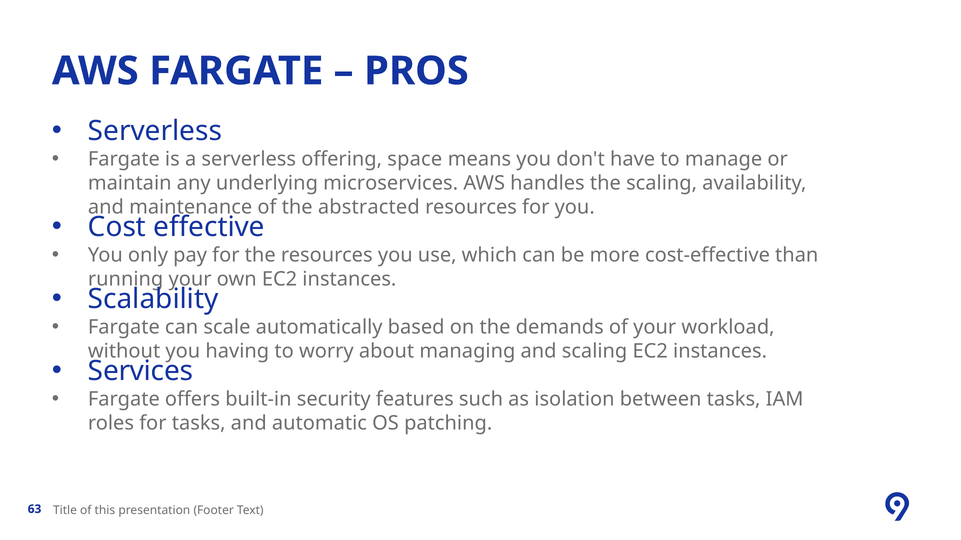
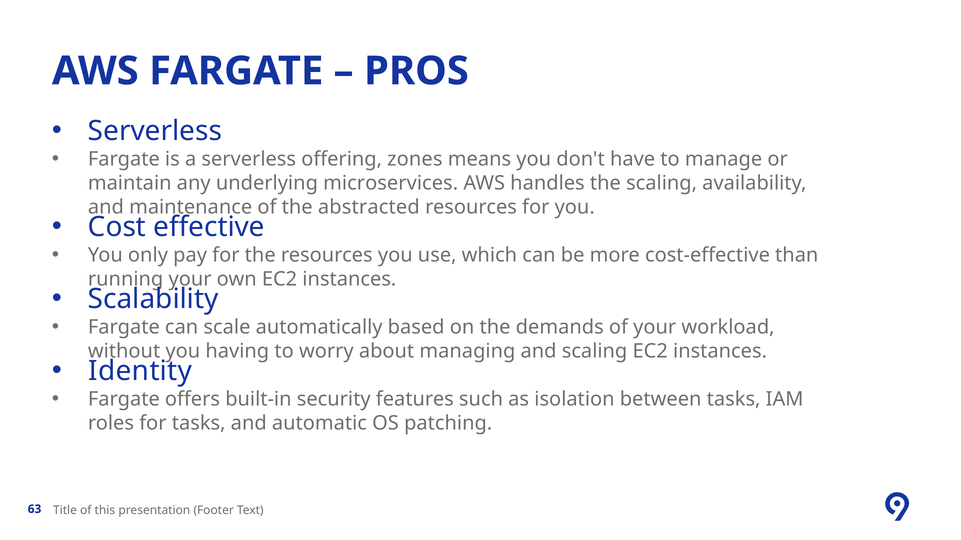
space: space -> zones
Services: Services -> Identity
